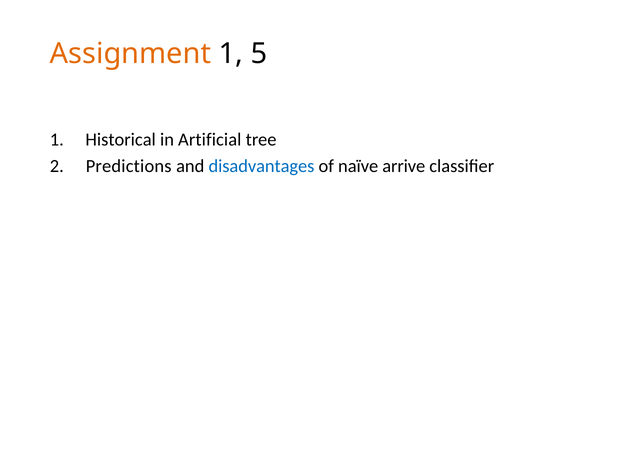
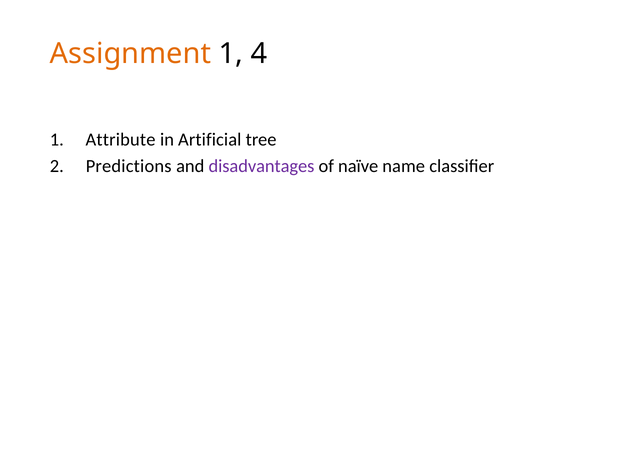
5: 5 -> 4
Historical: Historical -> Attribute
disadvantages colour: blue -> purple
arrive: arrive -> name
